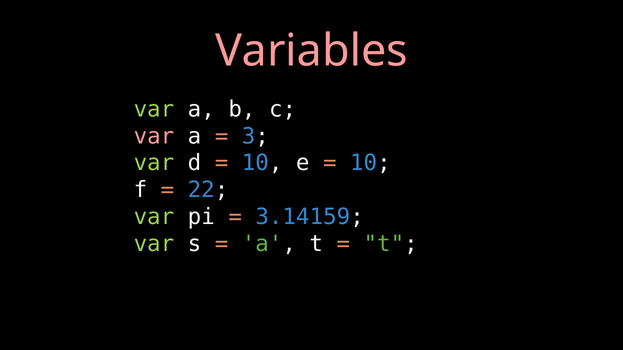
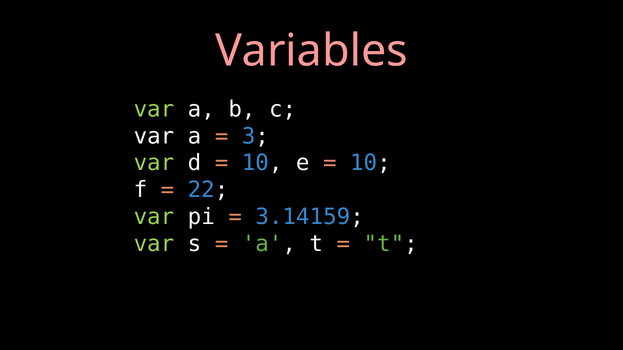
var at (154, 136) colour: pink -> white
